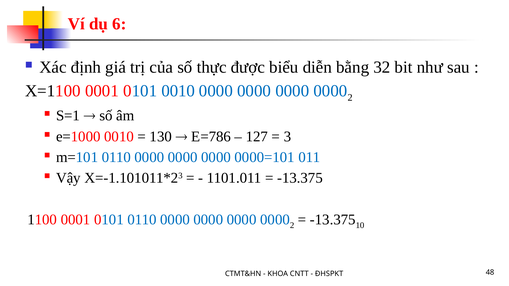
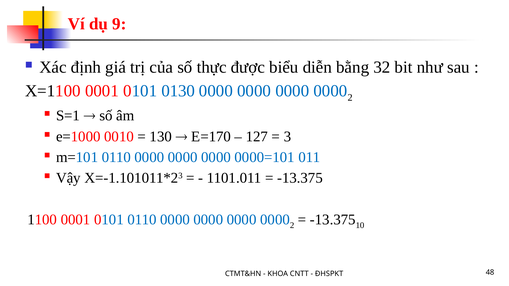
6: 6 -> 9
0101 0010: 0010 -> 0130
E=786: E=786 -> E=170
